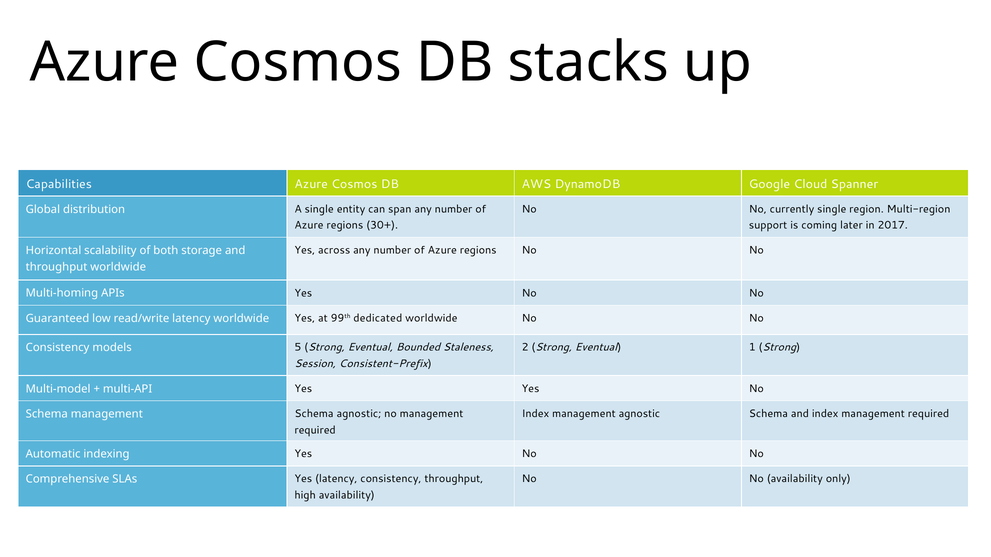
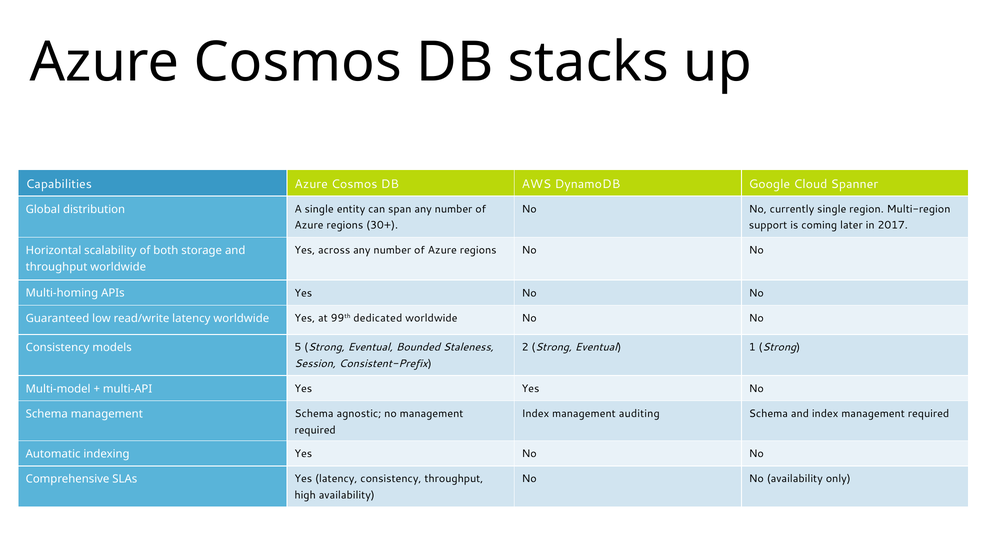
management agnostic: agnostic -> auditing
